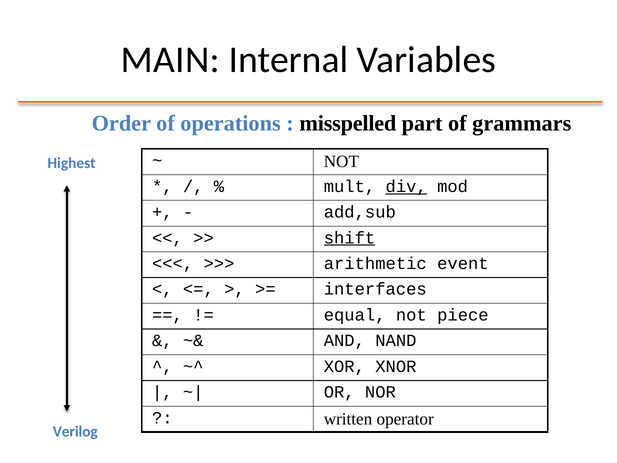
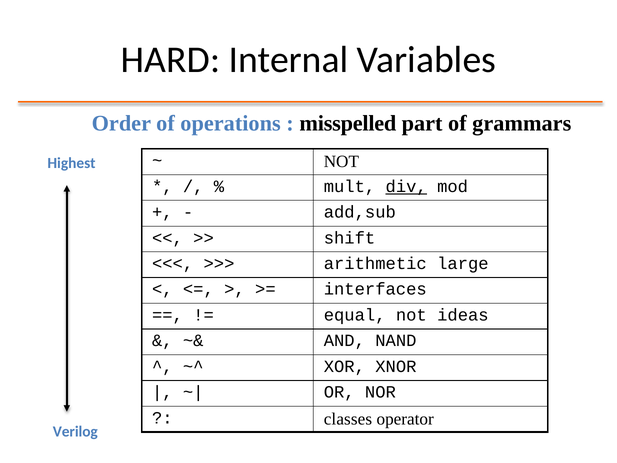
MAIN: MAIN -> HARD
shift underline: present -> none
event: event -> large
piece: piece -> ideas
written: written -> classes
